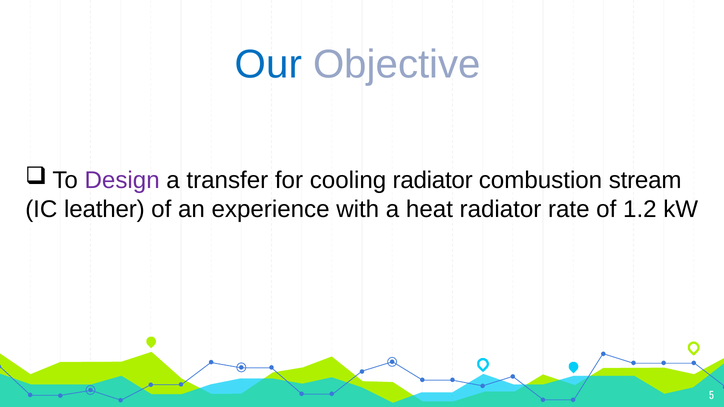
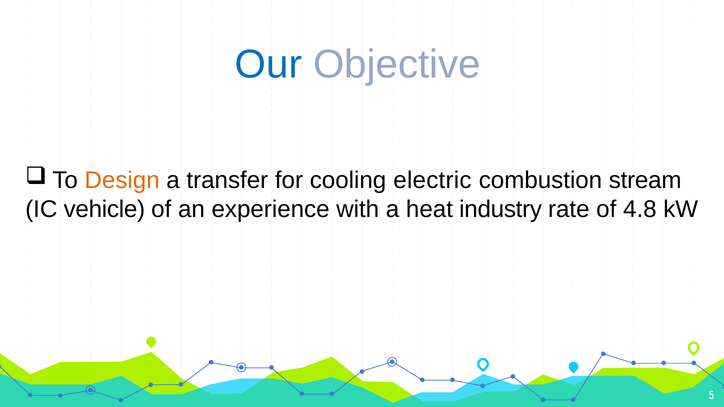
Design colour: purple -> orange
cooling radiator: radiator -> electric
leather: leather -> vehicle
heat radiator: radiator -> industry
1.2: 1.2 -> 4.8
